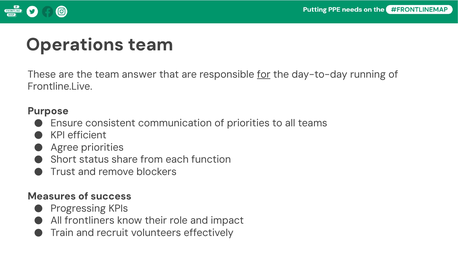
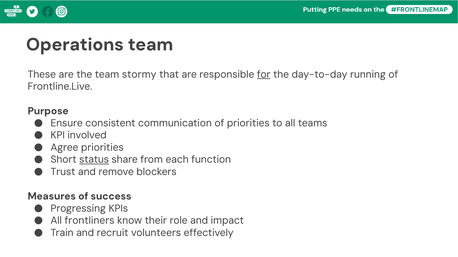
answer: answer -> stormy
efficient: efficient -> involved
status underline: none -> present
